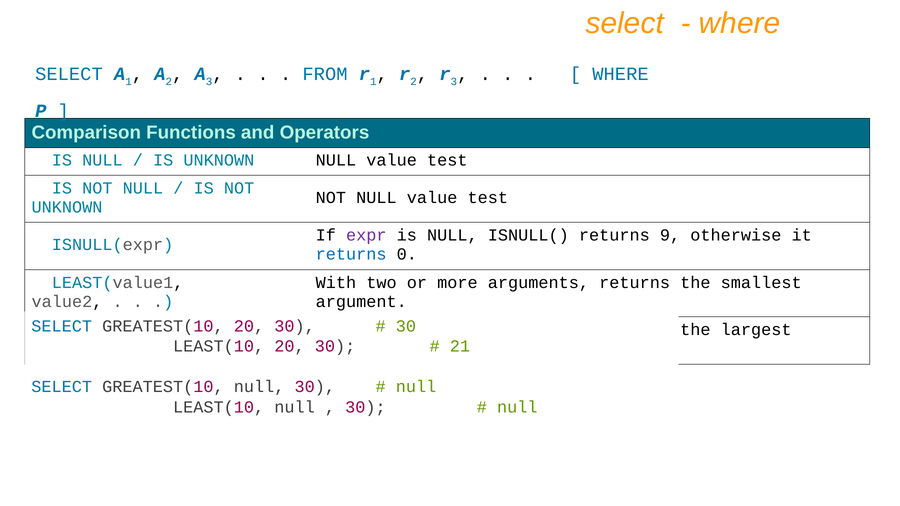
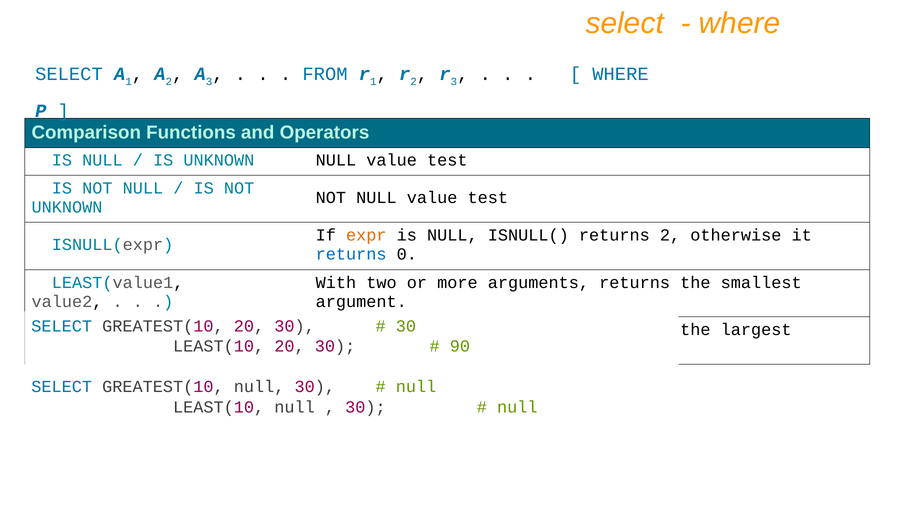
expr colour: purple -> orange
returns 9: 9 -> 2
21: 21 -> 90
